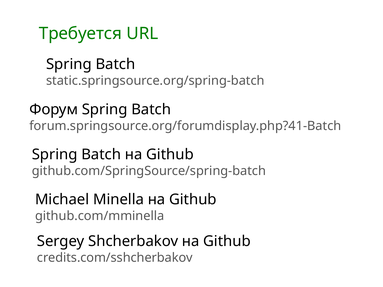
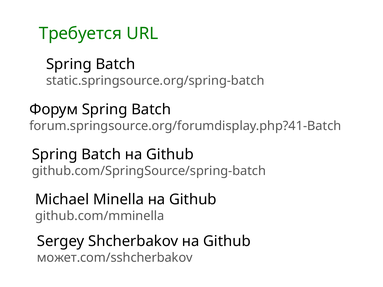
credits.com/sshcherbakov: credits.com/sshcherbakov -> может.com/sshcherbakov
